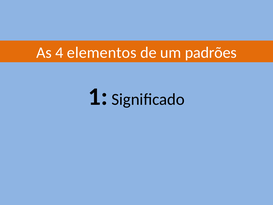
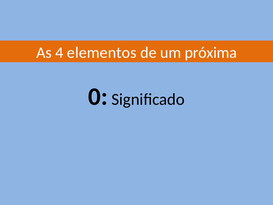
padrões: padrões -> próxima
1: 1 -> 0
